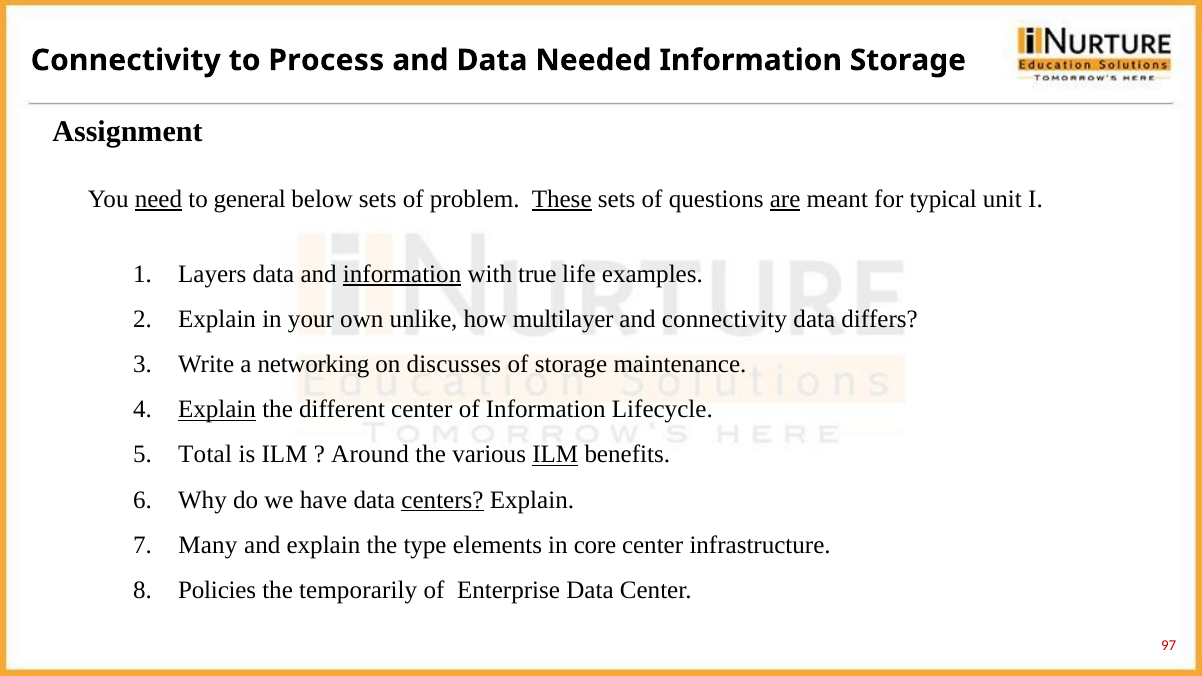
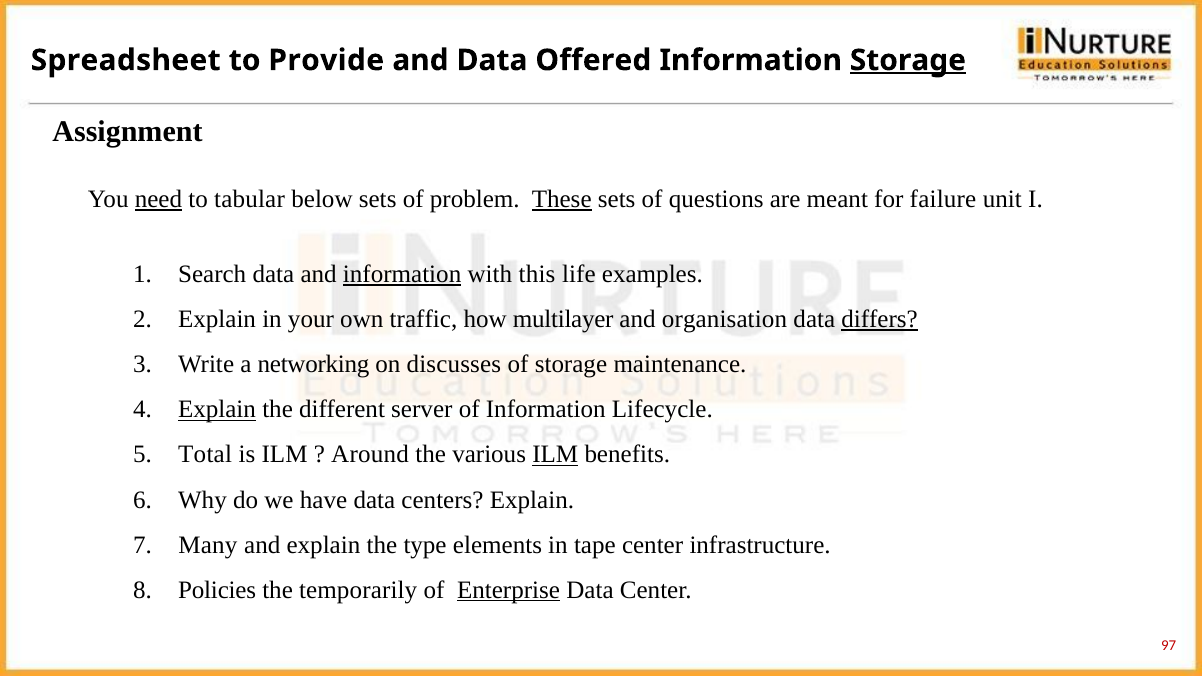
Connectivity at (126, 60): Connectivity -> Spreadsheet
Process: Process -> Provide
Needed: Needed -> Offered
Storage at (908, 60) underline: none -> present
general: general -> tabular
are underline: present -> none
typical: typical -> failure
Layers: Layers -> Search
true: true -> this
unlike: unlike -> traffic
and connectivity: connectivity -> organisation
differs underline: none -> present
different center: center -> server
centers underline: present -> none
core: core -> tape
Enterprise underline: none -> present
